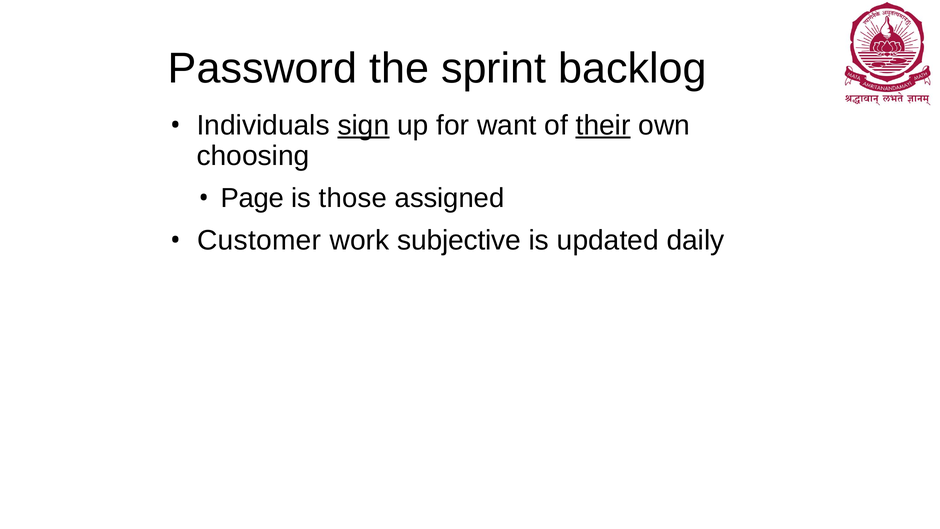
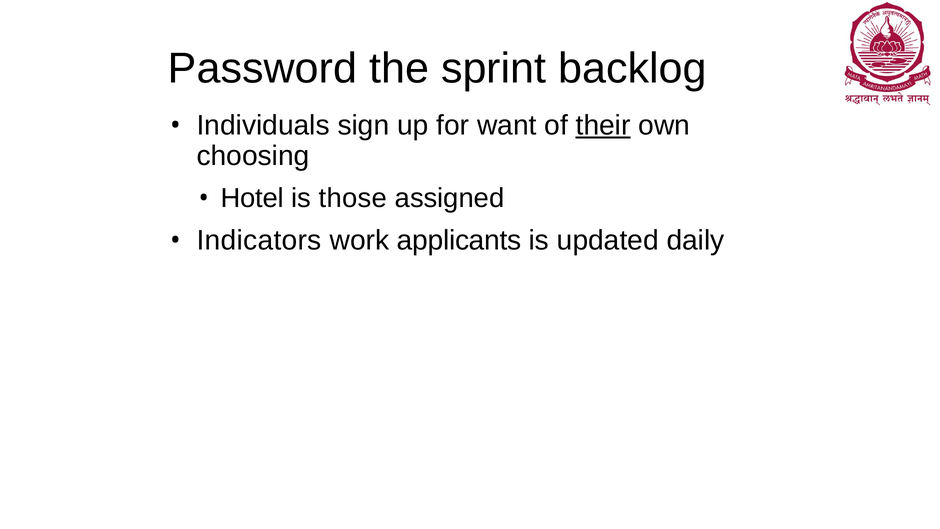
sign underline: present -> none
Page: Page -> Hotel
Customer: Customer -> Indicators
subjective: subjective -> applicants
